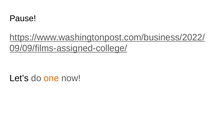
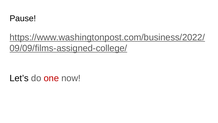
one colour: orange -> red
